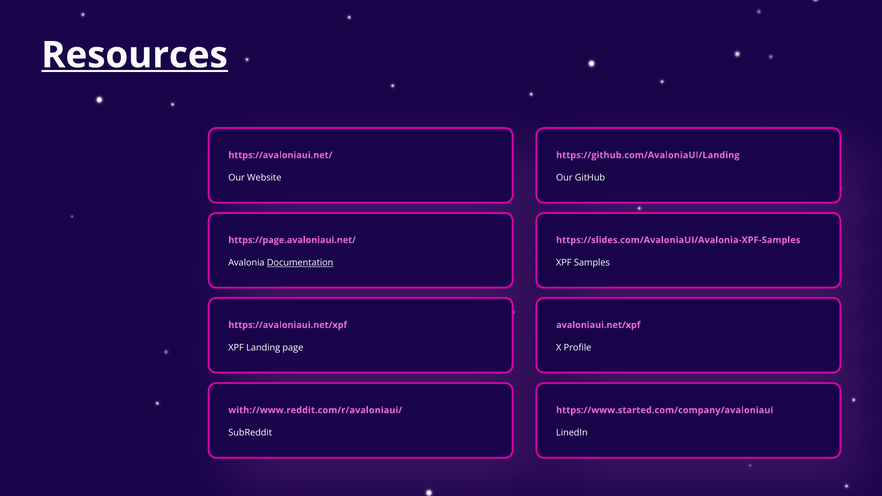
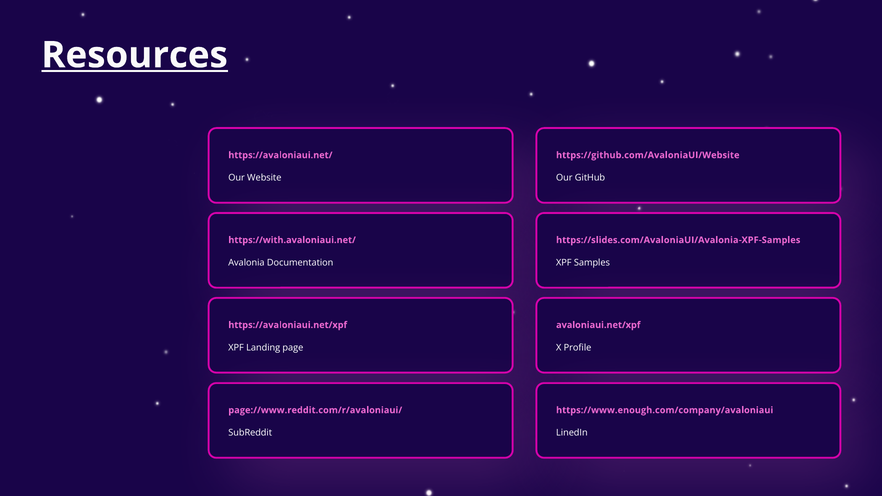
https://github.com/AvaloniaUI/Landing: https://github.com/AvaloniaUI/Landing -> https://github.com/AvaloniaUI/Website
https://page.avaloniaui.net/: https://page.avaloniaui.net/ -> https://with.avaloniaui.net/
Documentation underline: present -> none
with://www.reddit.com/r/avaloniaui/: with://www.reddit.com/r/avaloniaui/ -> page://www.reddit.com/r/avaloniaui/
https://www.started.com/company/avaloniaui: https://www.started.com/company/avaloniaui -> https://www.enough.com/company/avaloniaui
